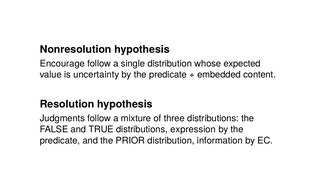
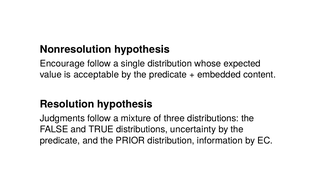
uncertainty: uncertainty -> acceptable
expression: expression -> uncertainty
